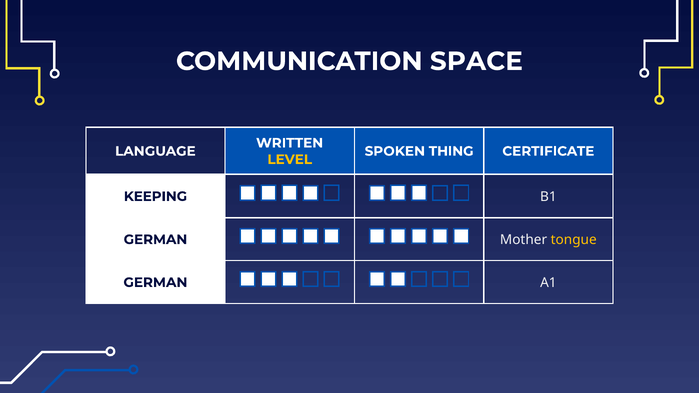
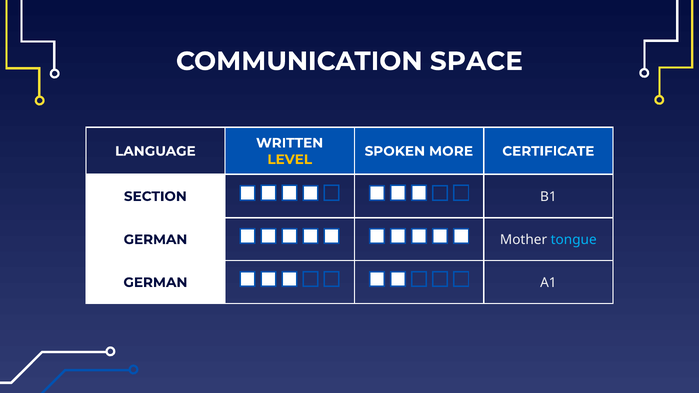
THING: THING -> MORE
KEEPING: KEEPING -> SECTION
tongue colour: yellow -> light blue
